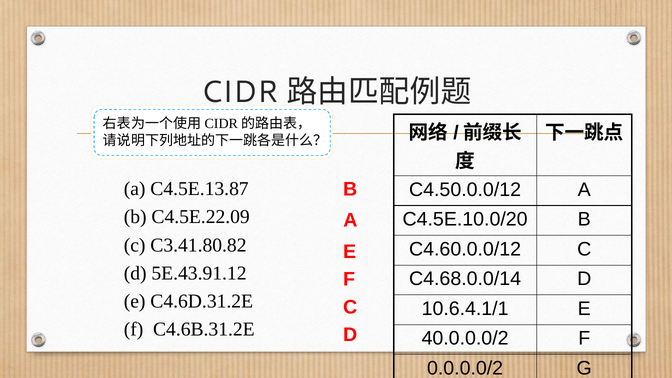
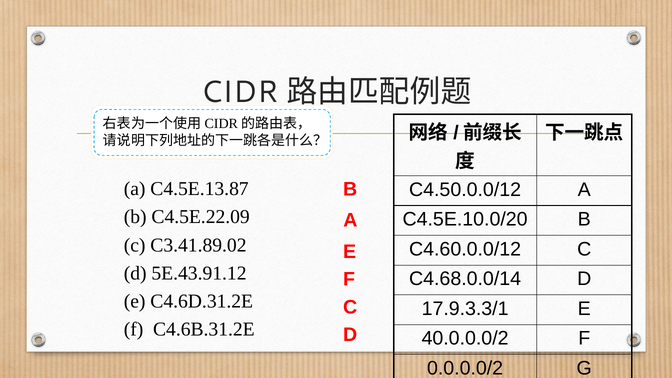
C3.41.80.82: C3.41.80.82 -> C3.41.89.02
10.6.4.1/1: 10.6.4.1/1 -> 17.9.3.3/1
